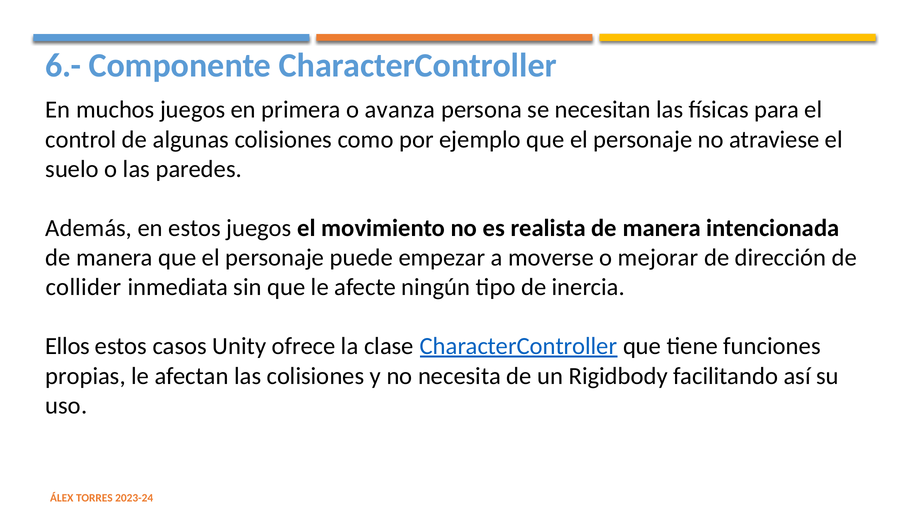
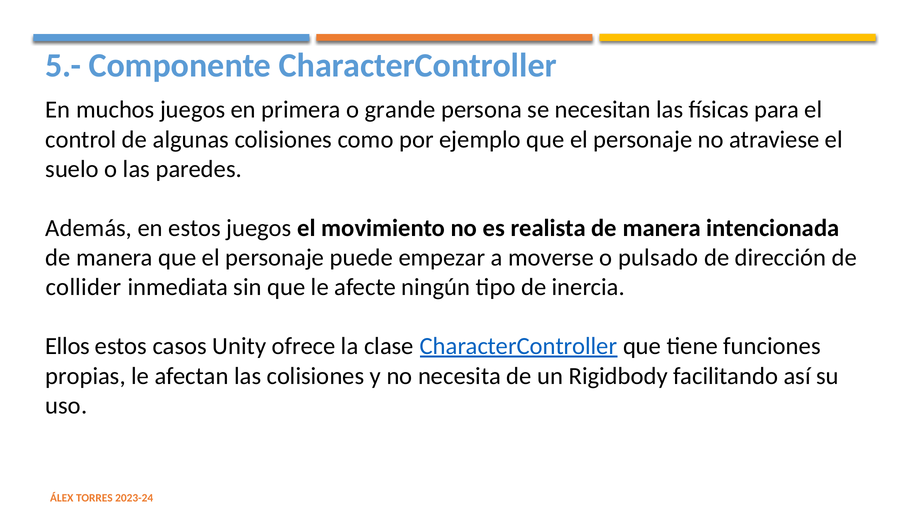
6.-: 6.- -> 5.-
avanza: avanza -> grande
mejorar: mejorar -> pulsado
